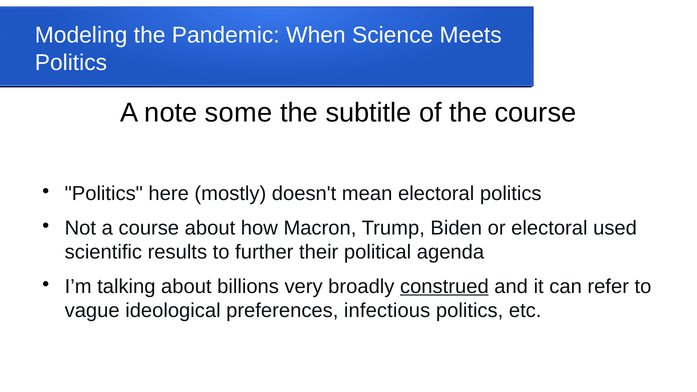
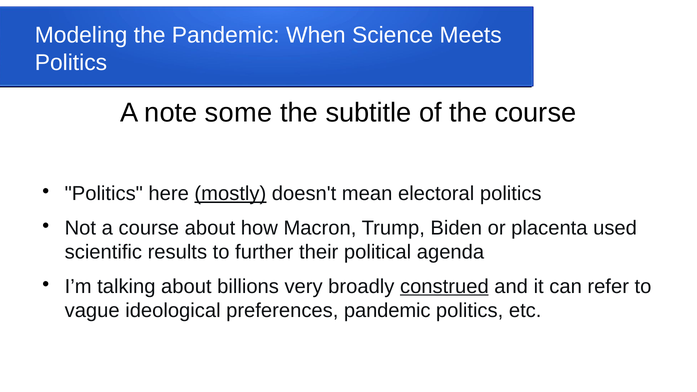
mostly underline: none -> present
or electoral: electoral -> placenta
preferences infectious: infectious -> pandemic
